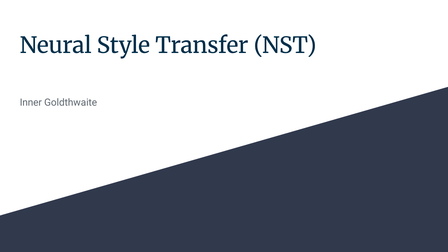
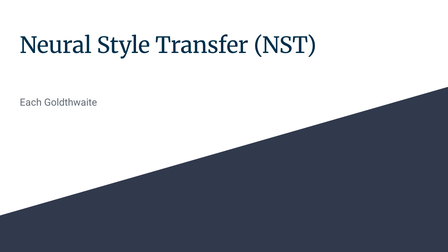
Inner: Inner -> Each
